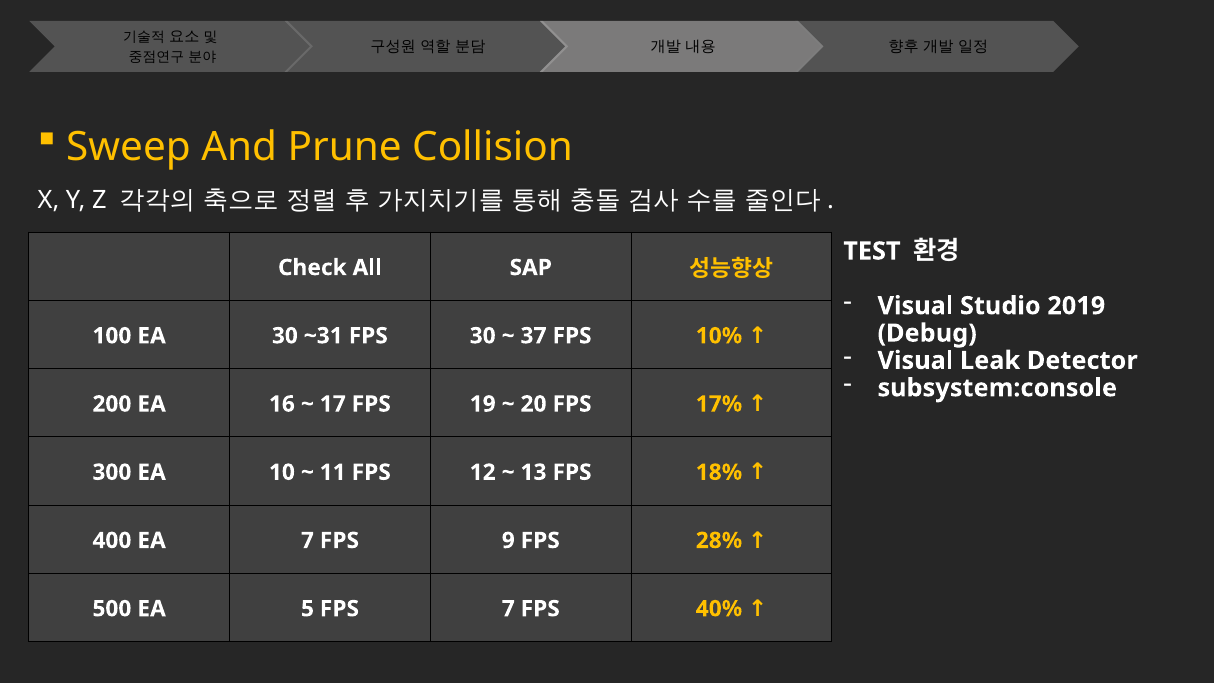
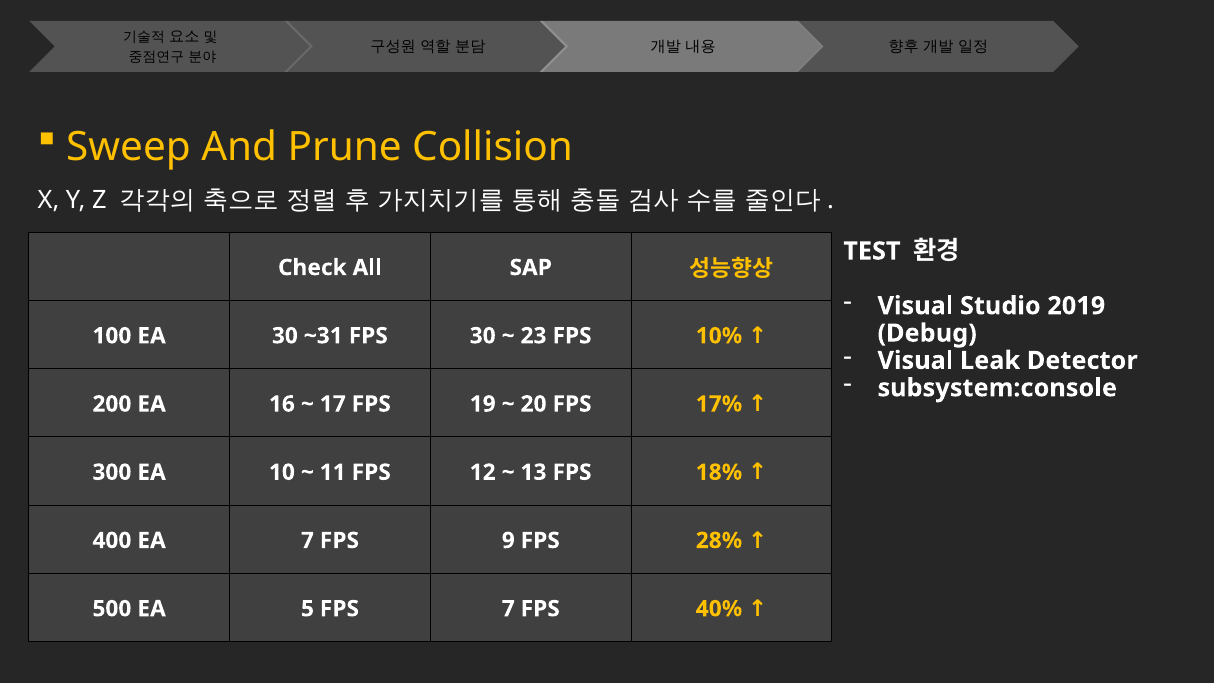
37: 37 -> 23
